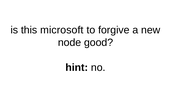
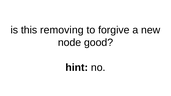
microsoft: microsoft -> removing
